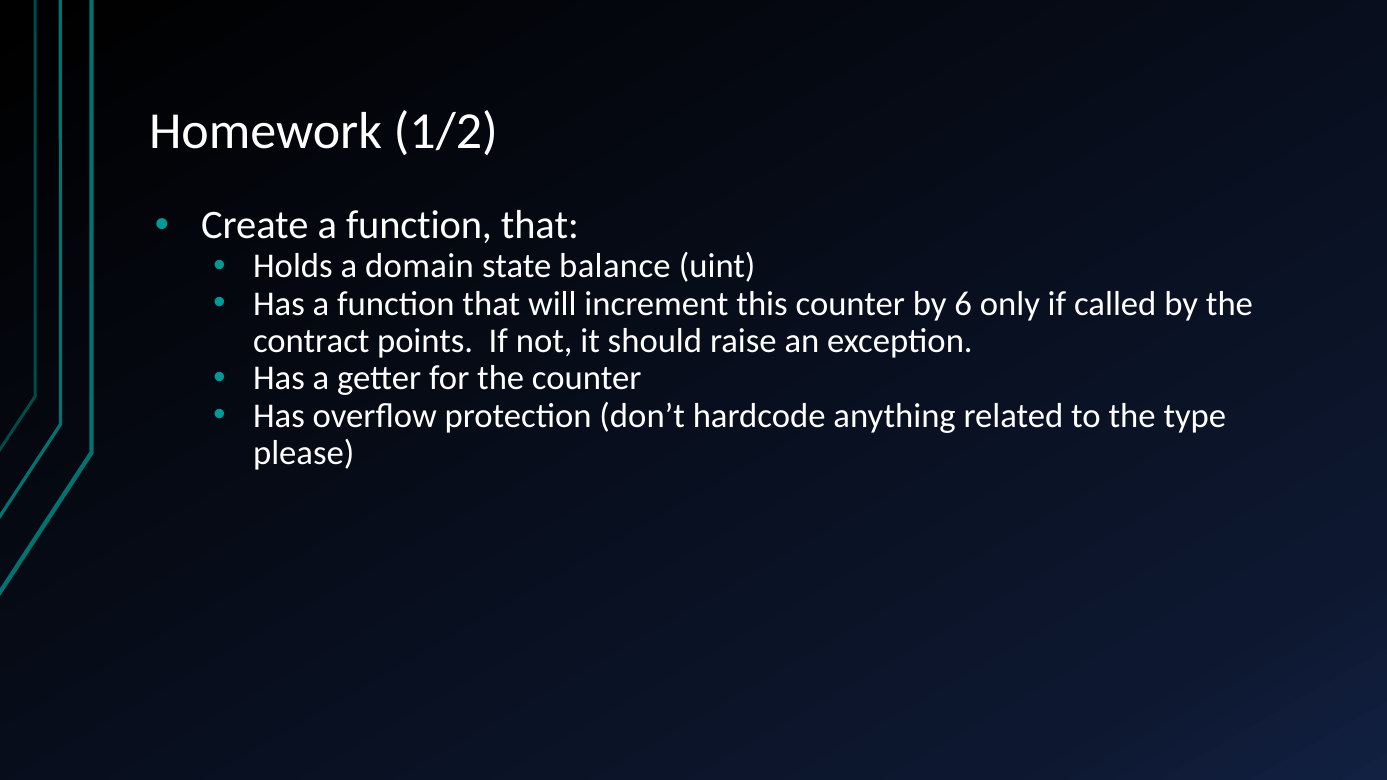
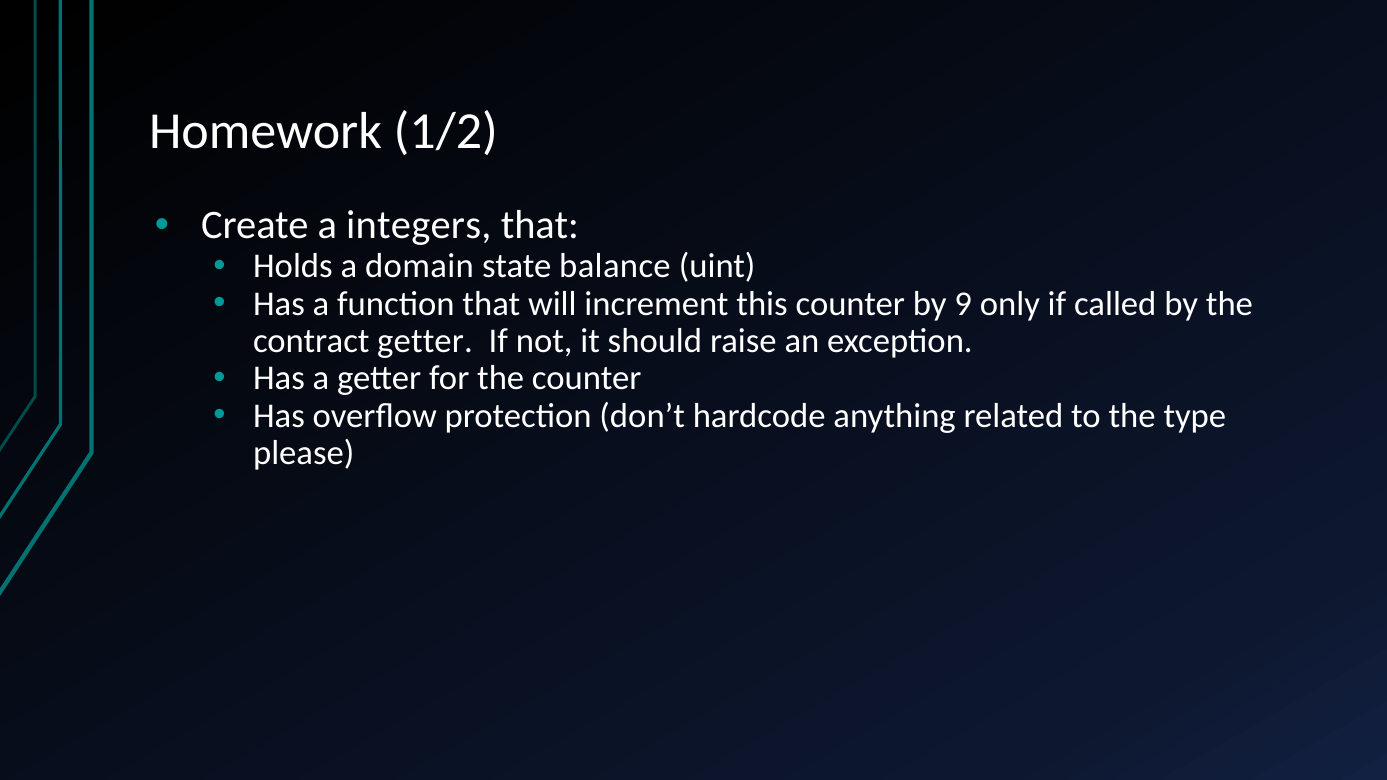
Create a function: function -> integers
6: 6 -> 9
contract points: points -> getter
